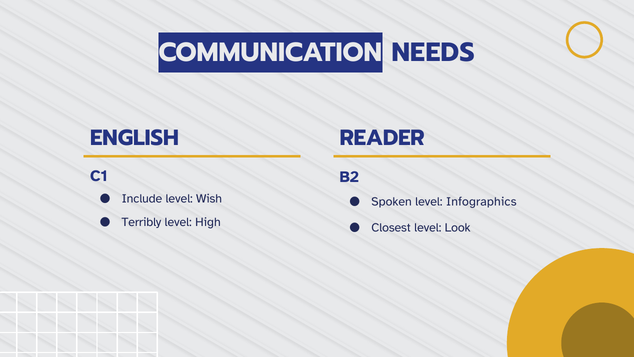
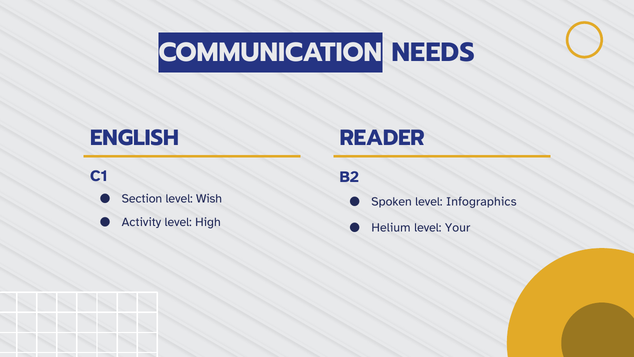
Include: Include -> Section
Terribly: Terribly -> Activity
Closest: Closest -> Helium
Look: Look -> Your
